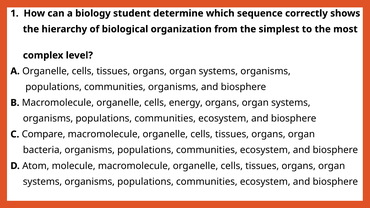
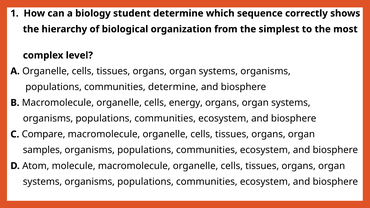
communities organisms: organisms -> determine
bacteria: bacteria -> samples
